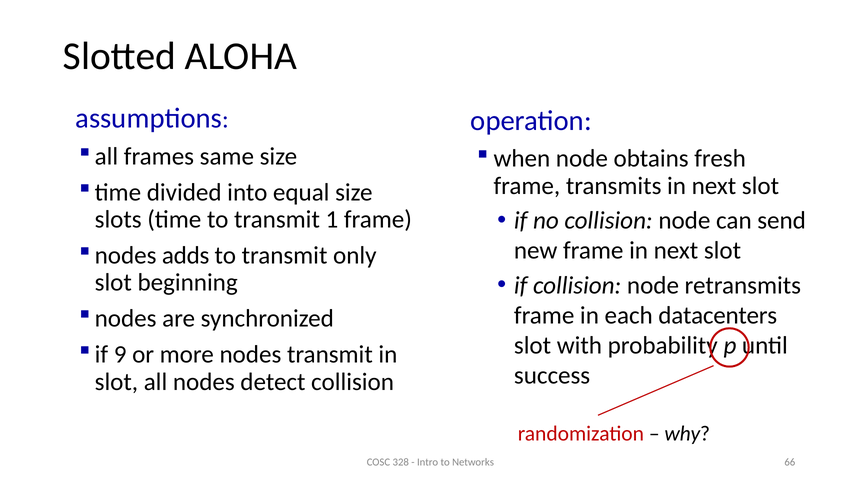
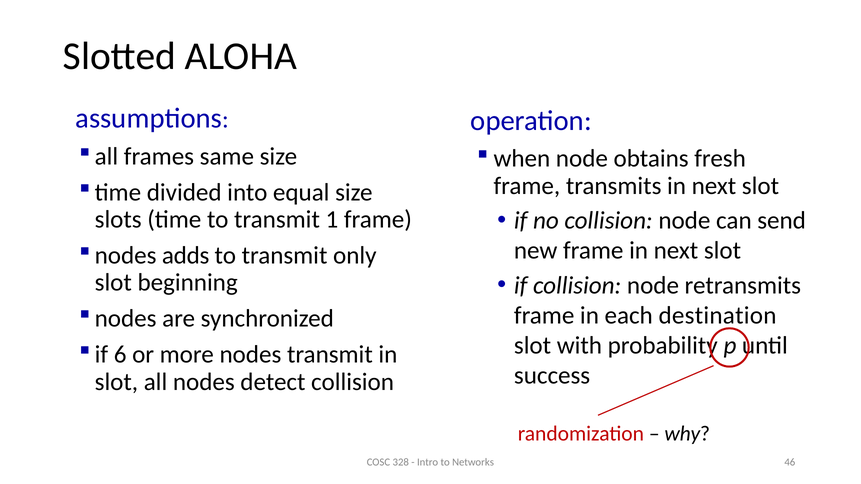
datacenters: datacenters -> destination
9: 9 -> 6
66: 66 -> 46
